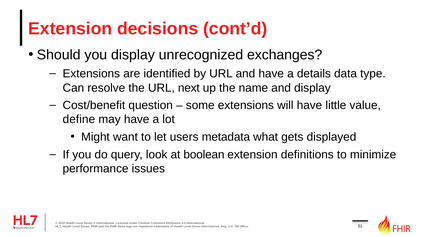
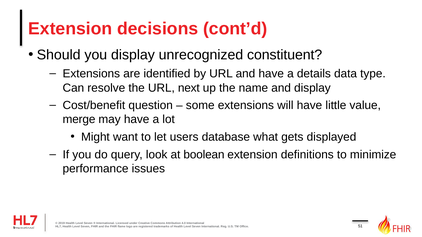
exchanges: exchanges -> constituent
define: define -> merge
metadata: metadata -> database
